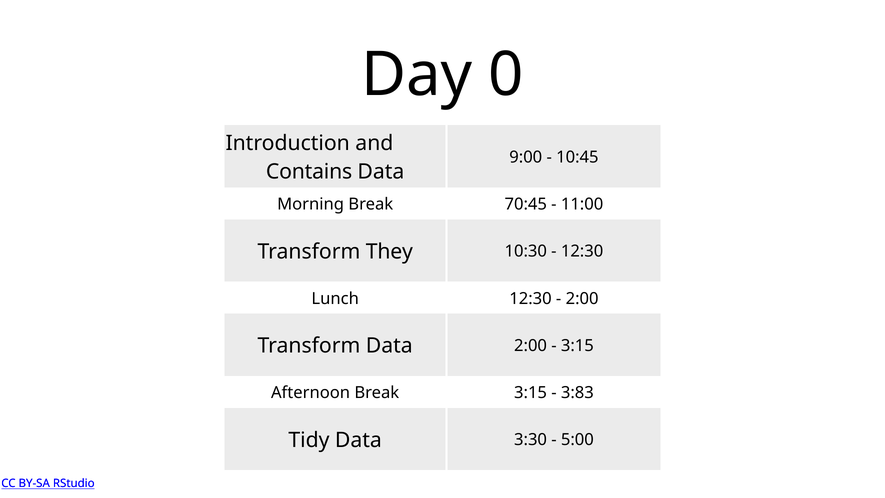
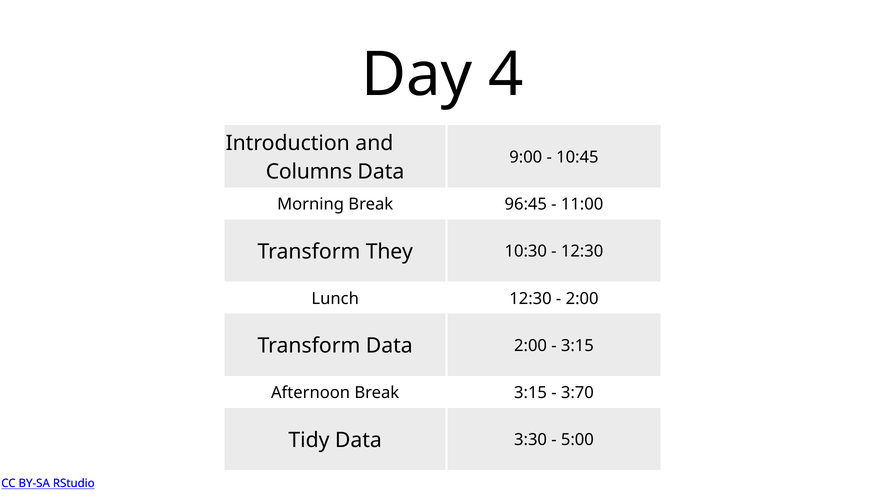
0: 0 -> 4
Contains: Contains -> Columns
70:45: 70:45 -> 96:45
3:83: 3:83 -> 3:70
